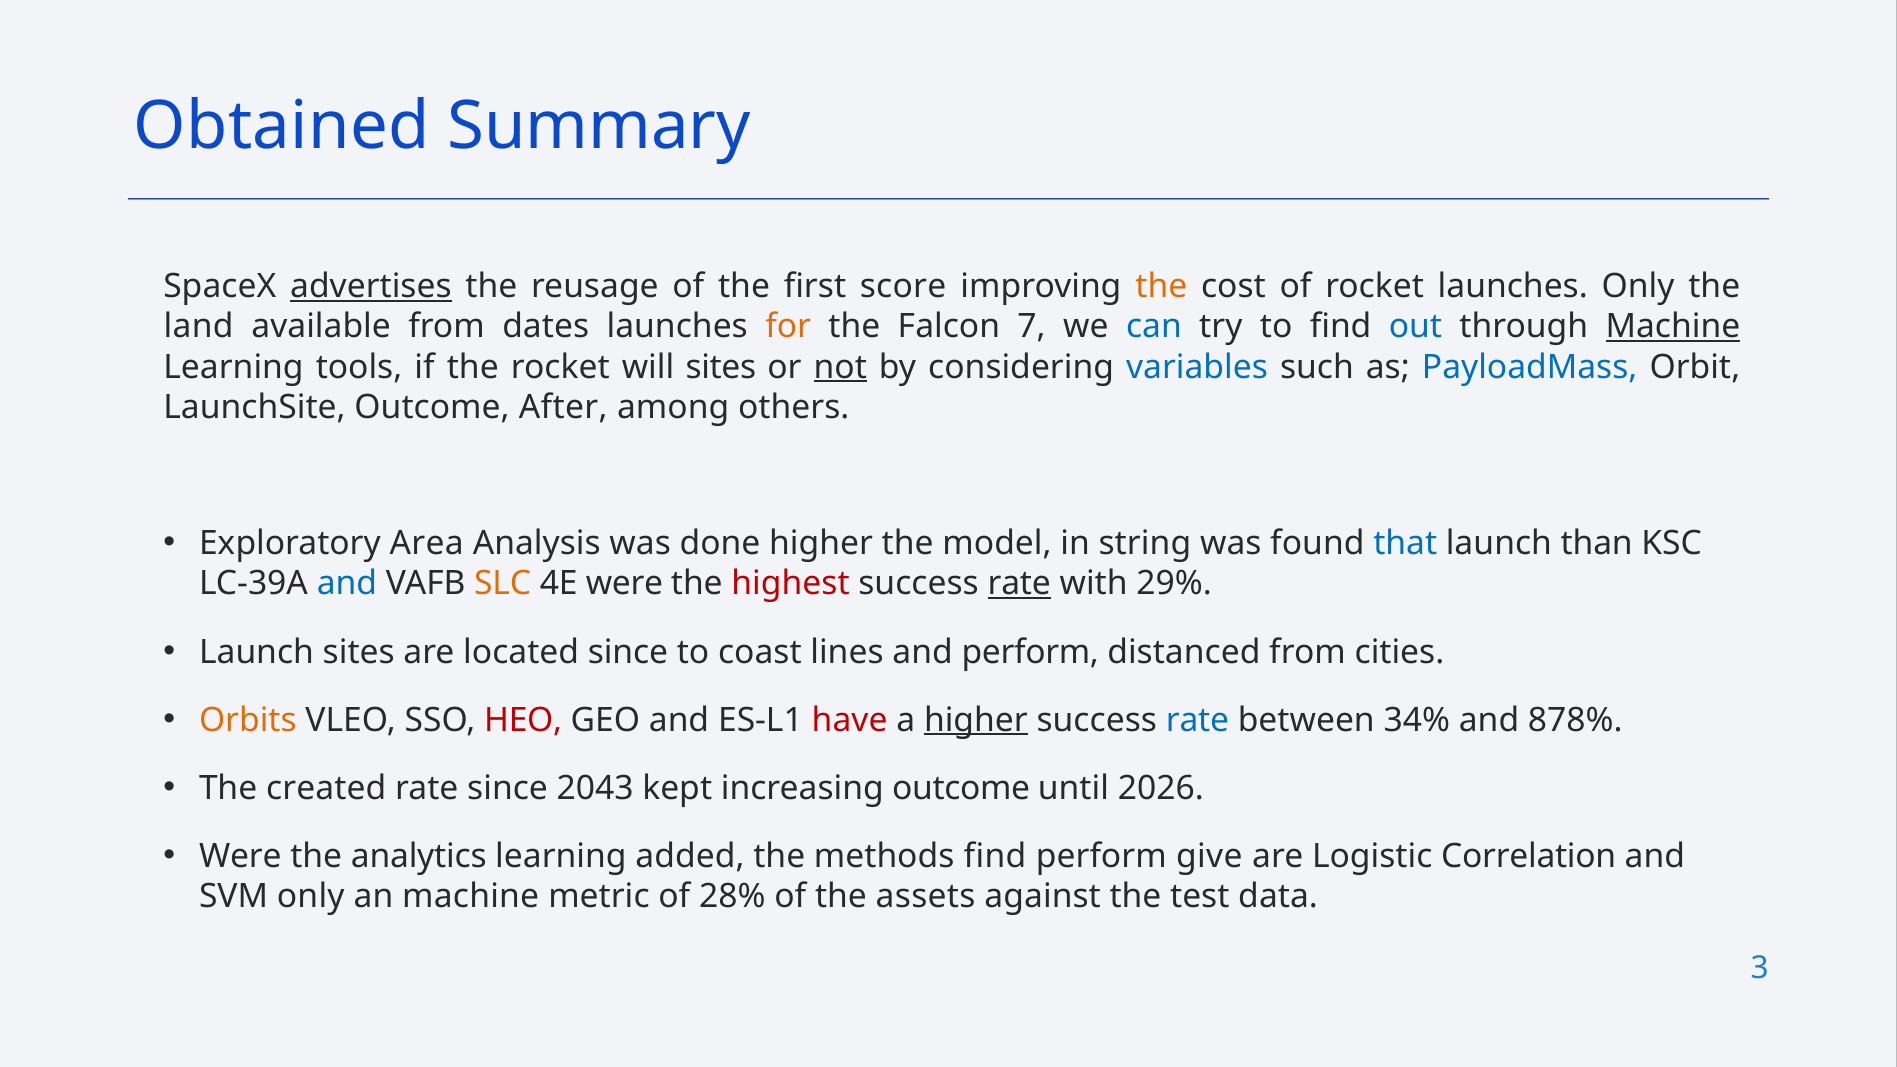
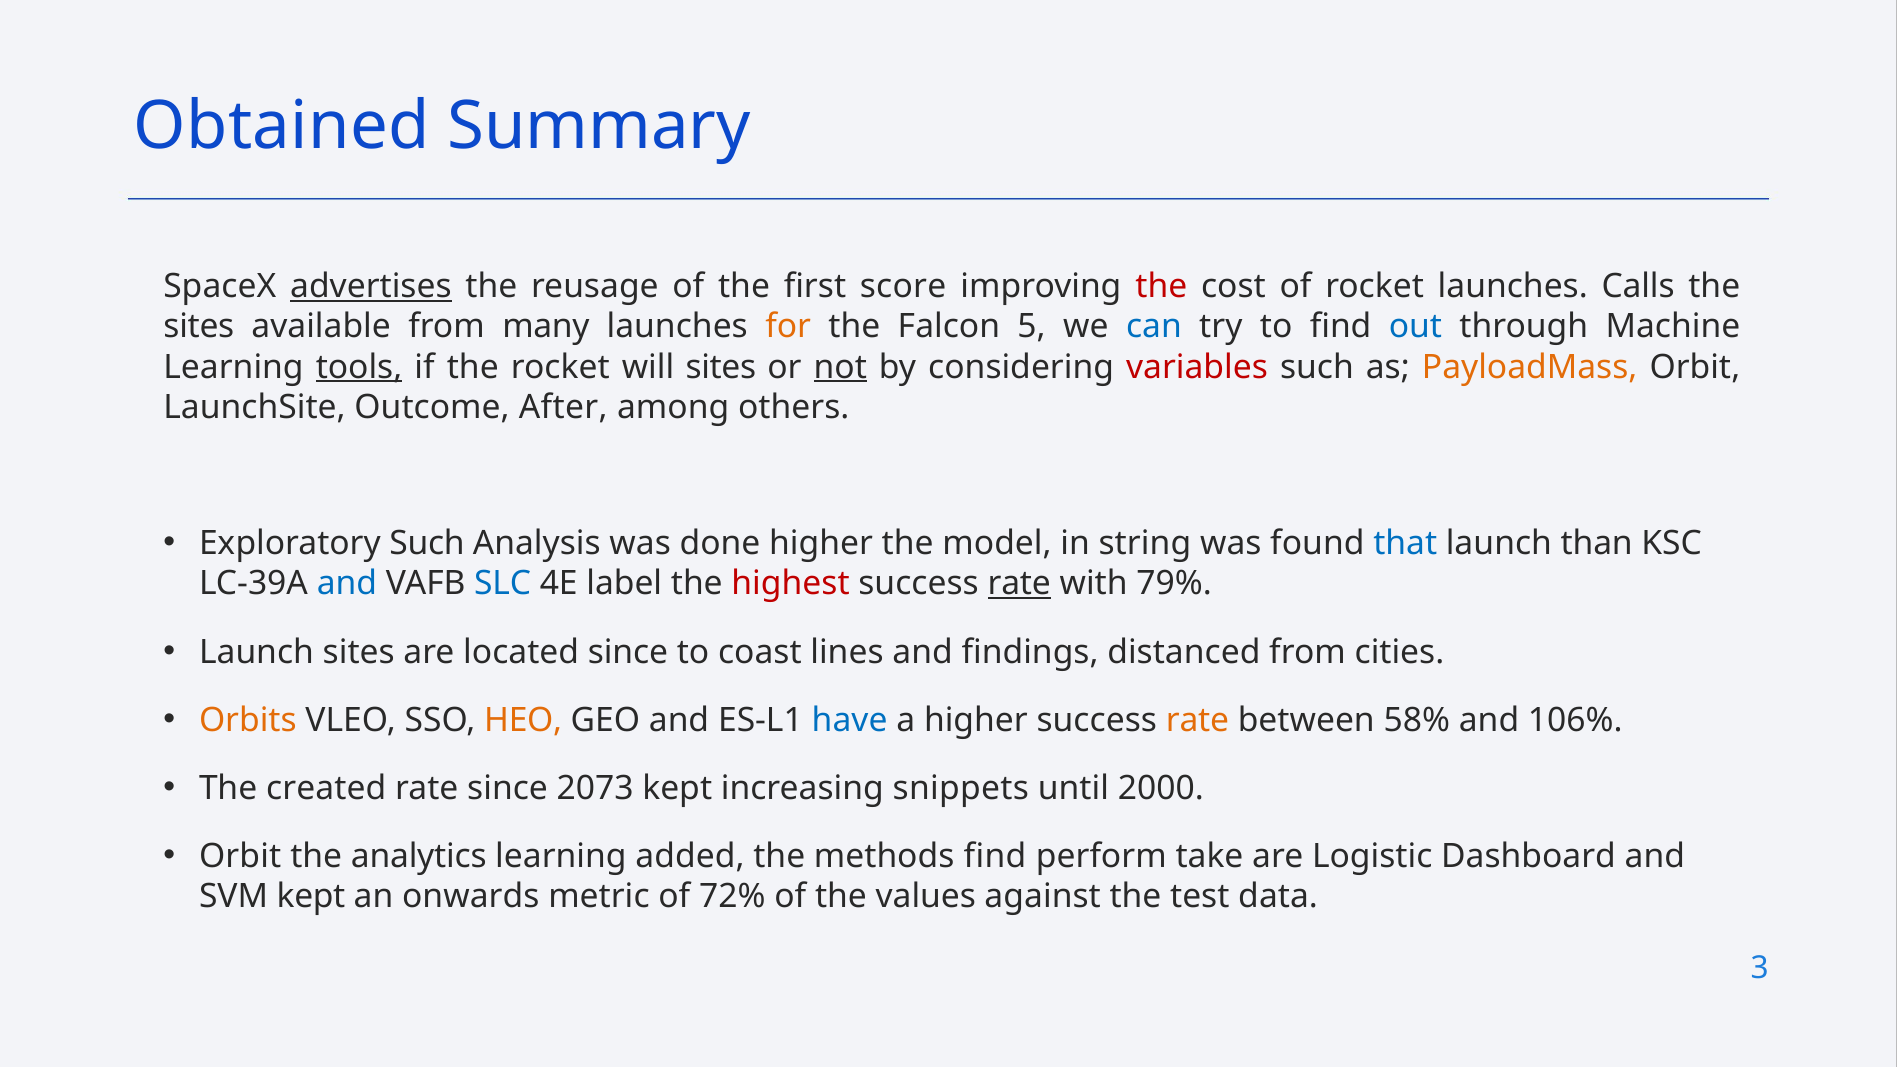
the at (1161, 286) colour: orange -> red
launches Only: Only -> Calls
land at (199, 327): land -> sites
dates: dates -> many
7: 7 -> 5
Machine at (1673, 327) underline: present -> none
tools underline: none -> present
variables colour: blue -> red
PayloadMass colour: blue -> orange
Exploratory Area: Area -> Such
SLC colour: orange -> blue
4E were: were -> label
29%: 29% -> 79%
and perform: perform -> findings
HEO colour: red -> orange
have colour: red -> blue
higher at (976, 720) underline: present -> none
rate at (1197, 720) colour: blue -> orange
34%: 34% -> 58%
878%: 878% -> 106%
2043: 2043 -> 2073
increasing outcome: outcome -> snippets
2026: 2026 -> 2000
Were at (240, 856): Were -> Orbit
give: give -> take
Correlation: Correlation -> Dashboard
SVM only: only -> kept
an machine: machine -> onwards
28%: 28% -> 72%
assets: assets -> values
